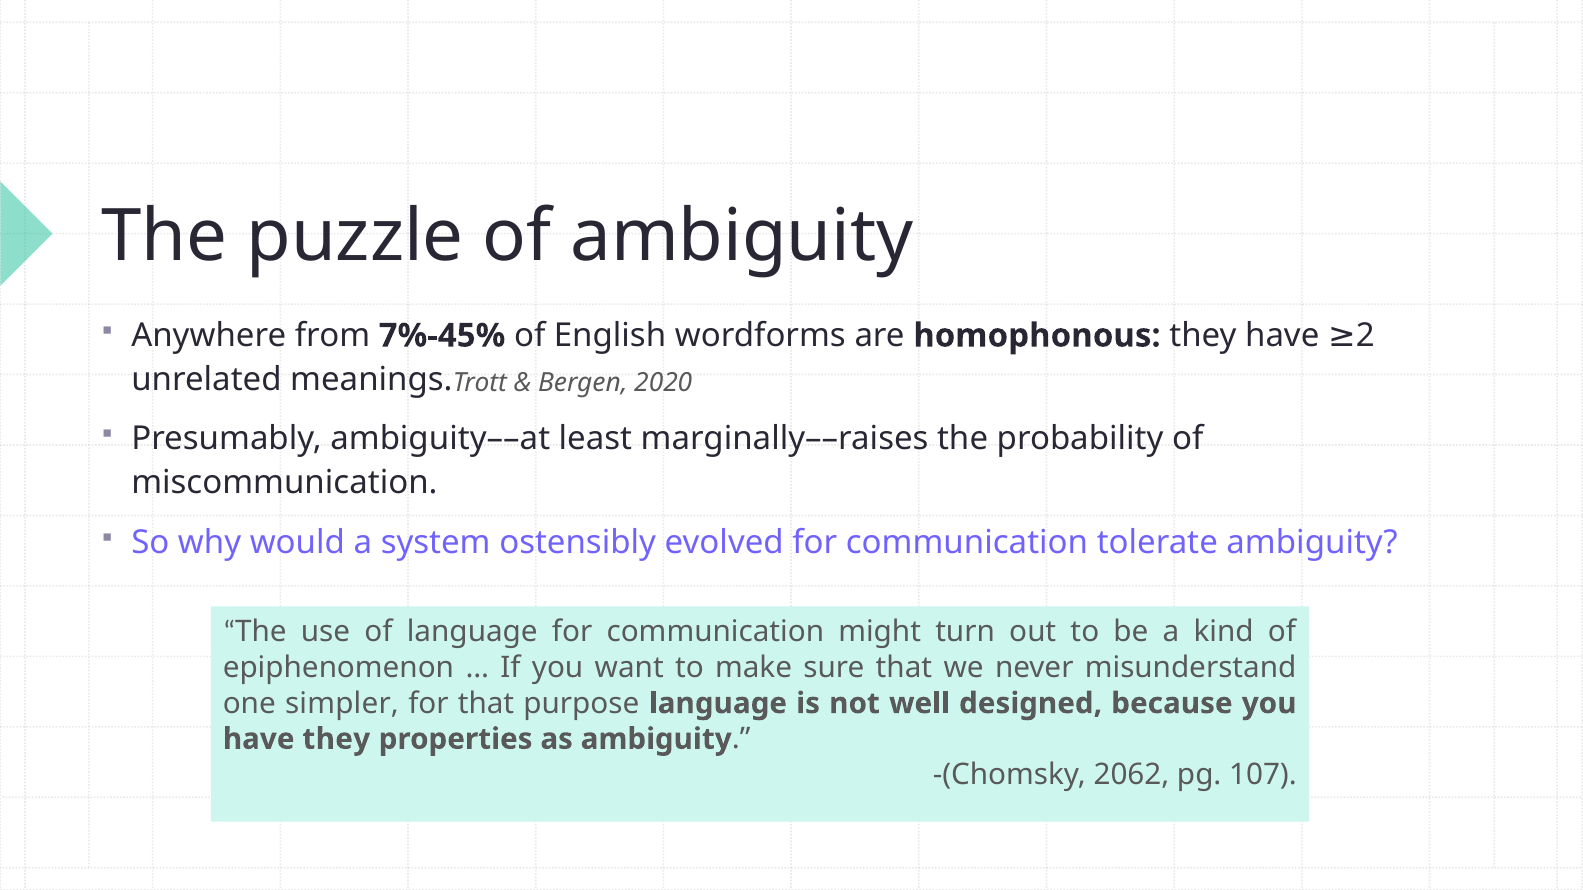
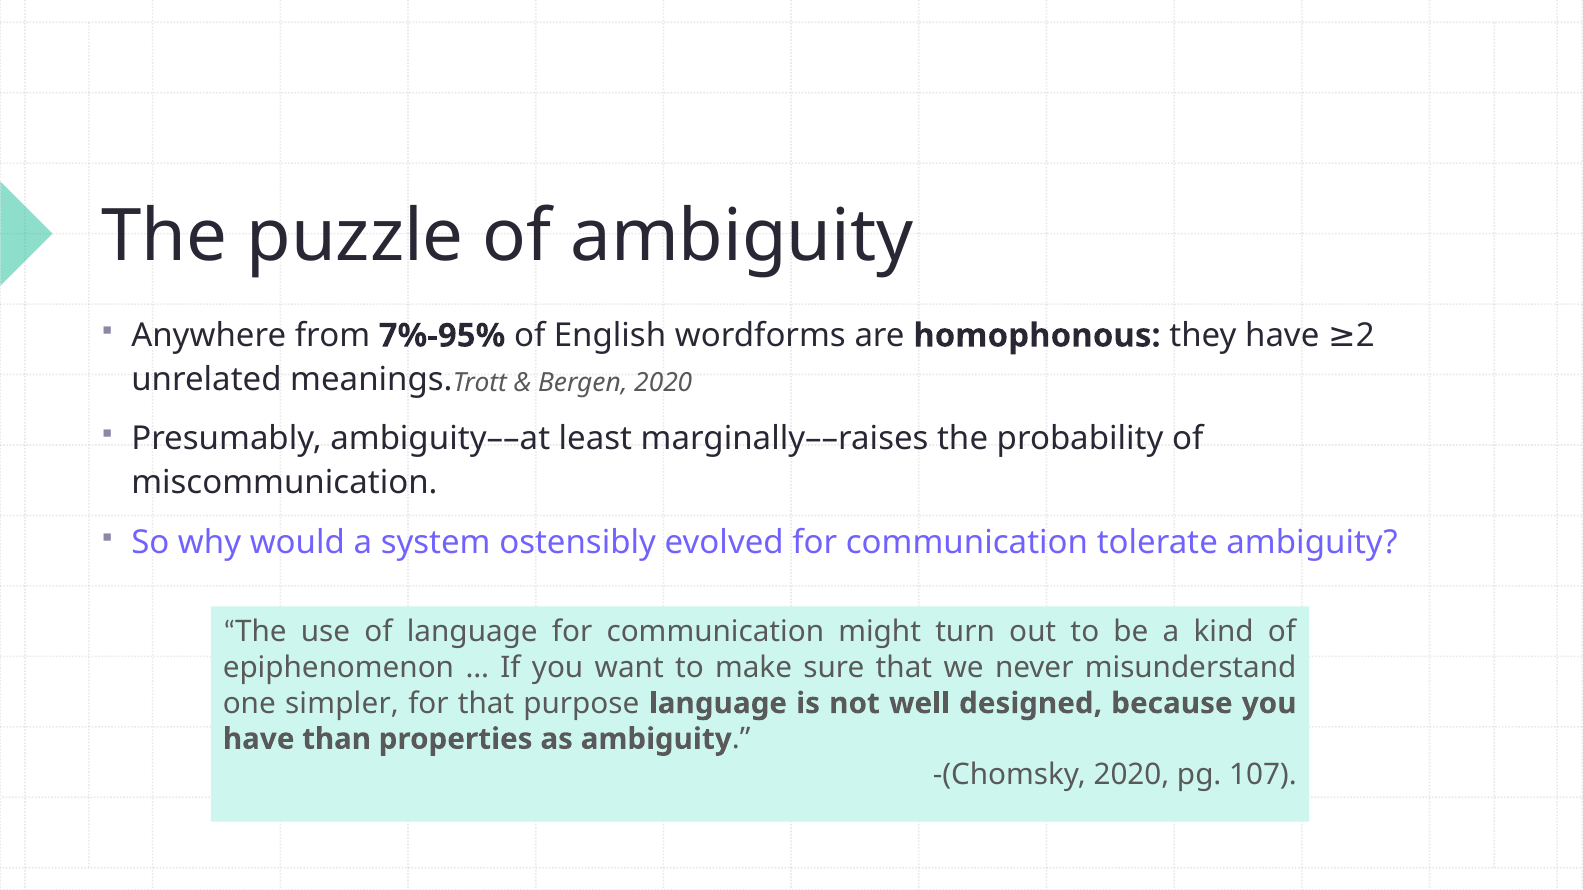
7%-45%: 7%-45% -> 7%-95%
have they: they -> than
-(Chomsky 2062: 2062 -> 2020
